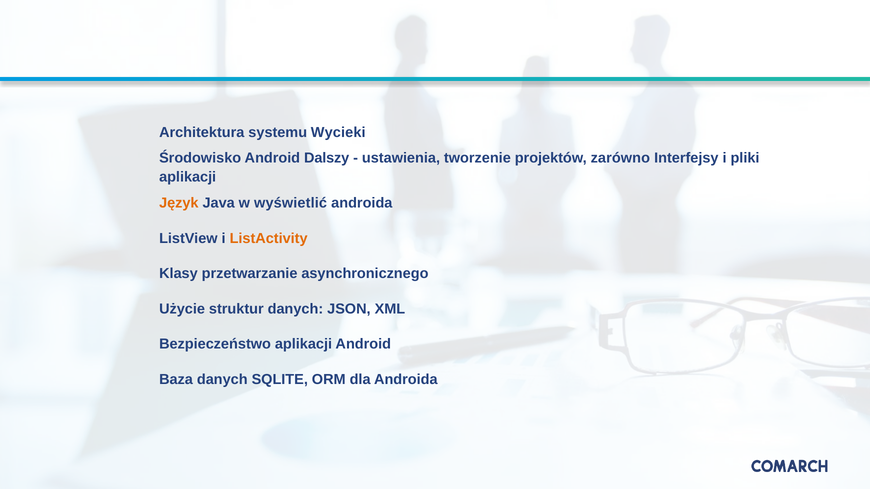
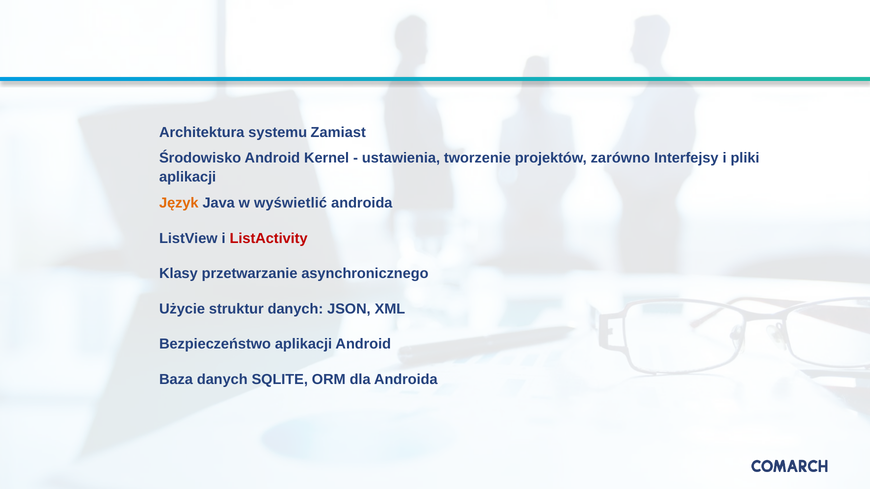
Wycieki: Wycieki -> Zamiast
Dalszy: Dalszy -> Kernel
ListActivity colour: orange -> red
